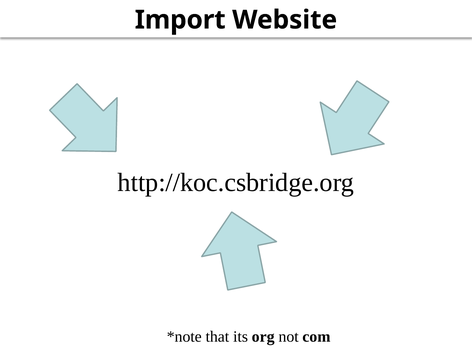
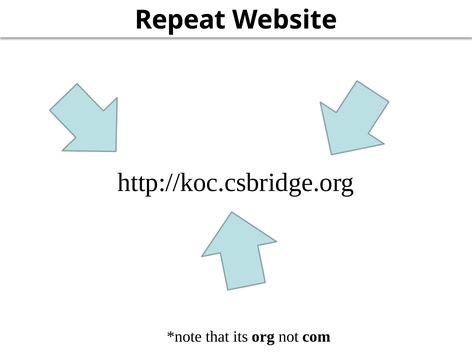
Import: Import -> Repeat
